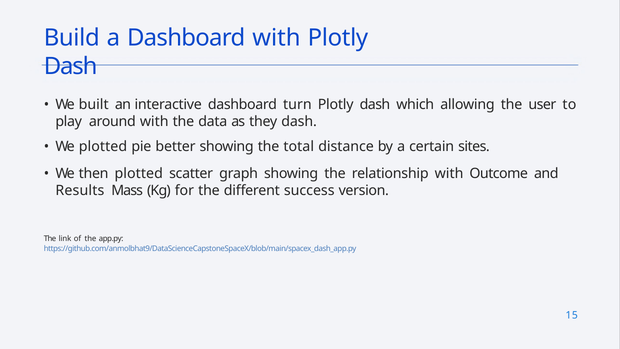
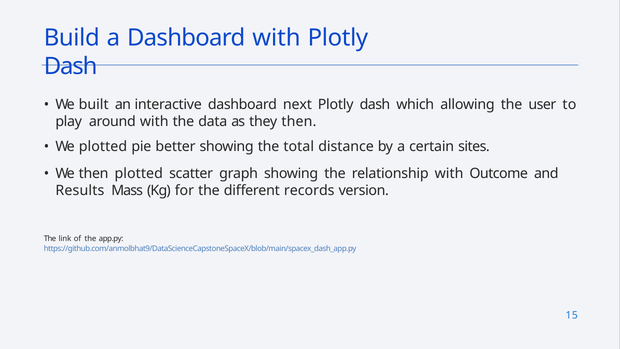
turn: turn -> next
they dash: dash -> then
success: success -> records
